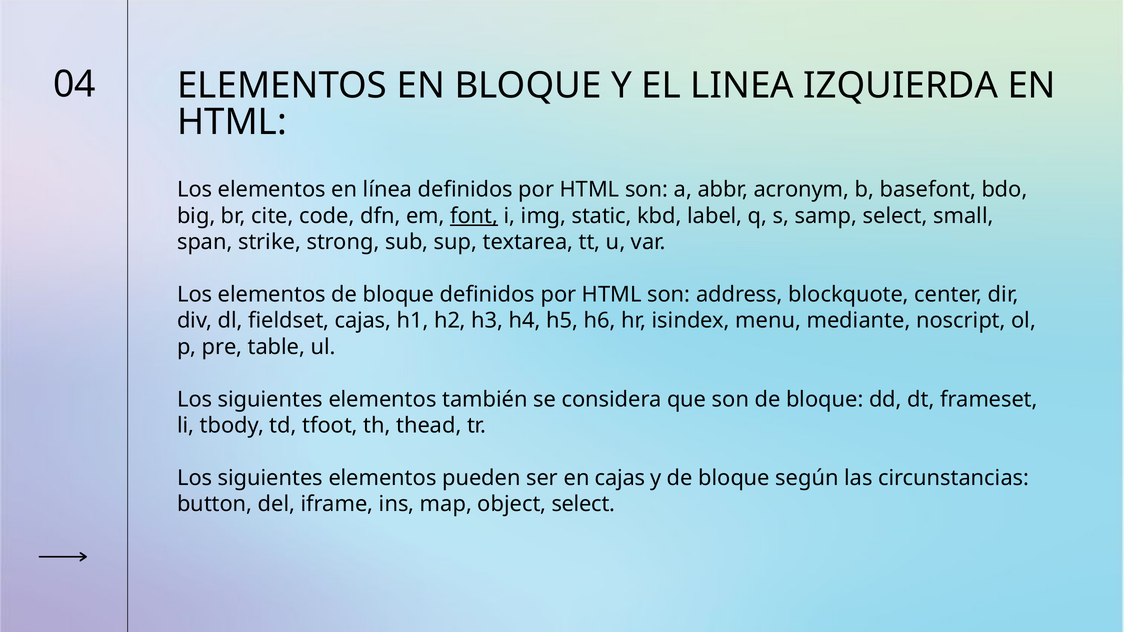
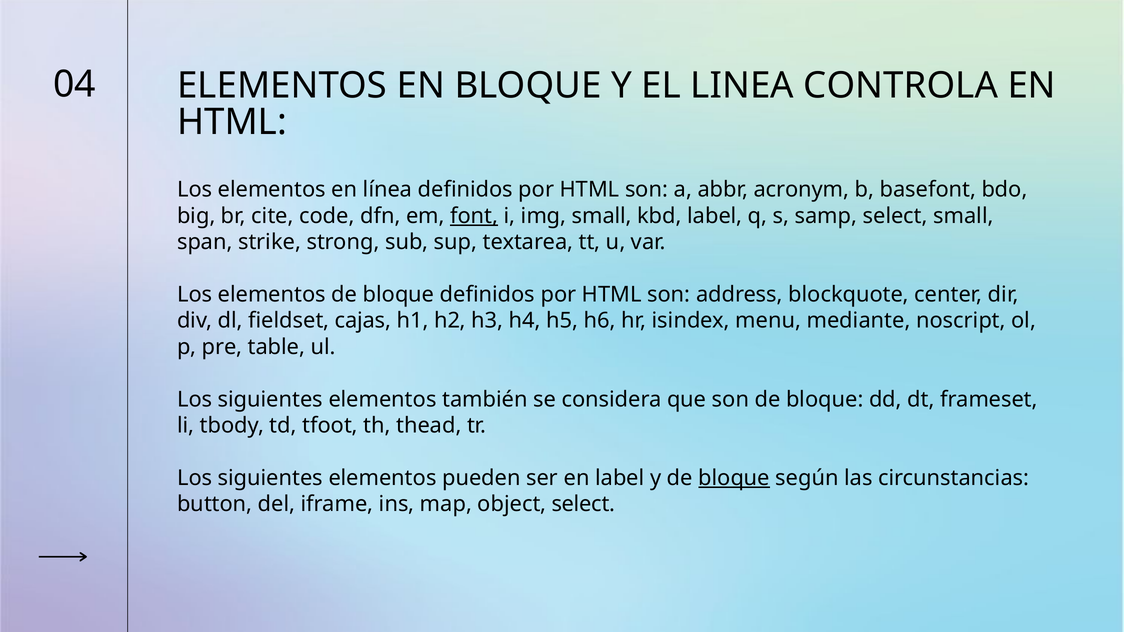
IZQUIERDA: IZQUIERDA -> CONTROLA
img static: static -> small
en cajas: cajas -> label
bloque at (734, 478) underline: none -> present
